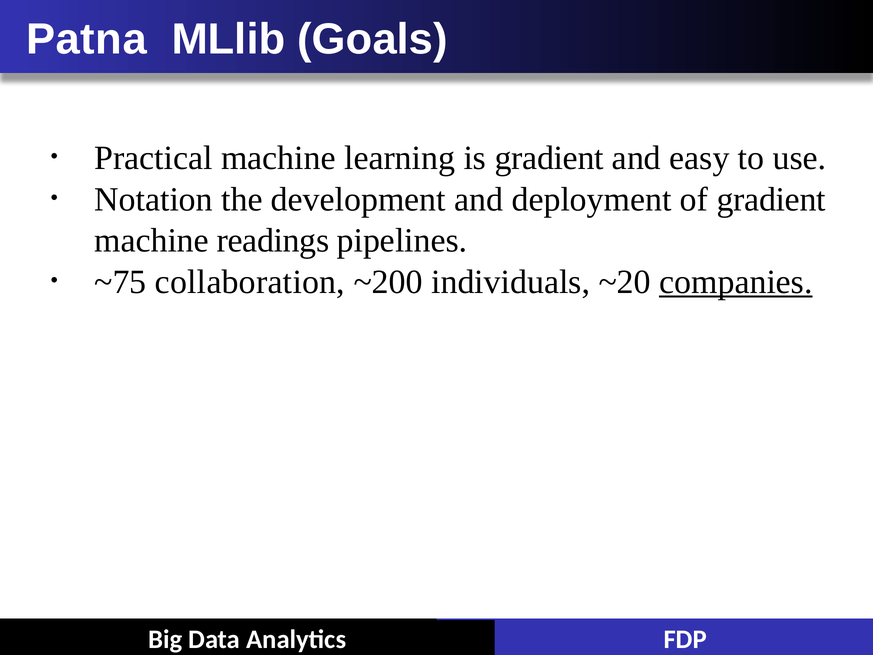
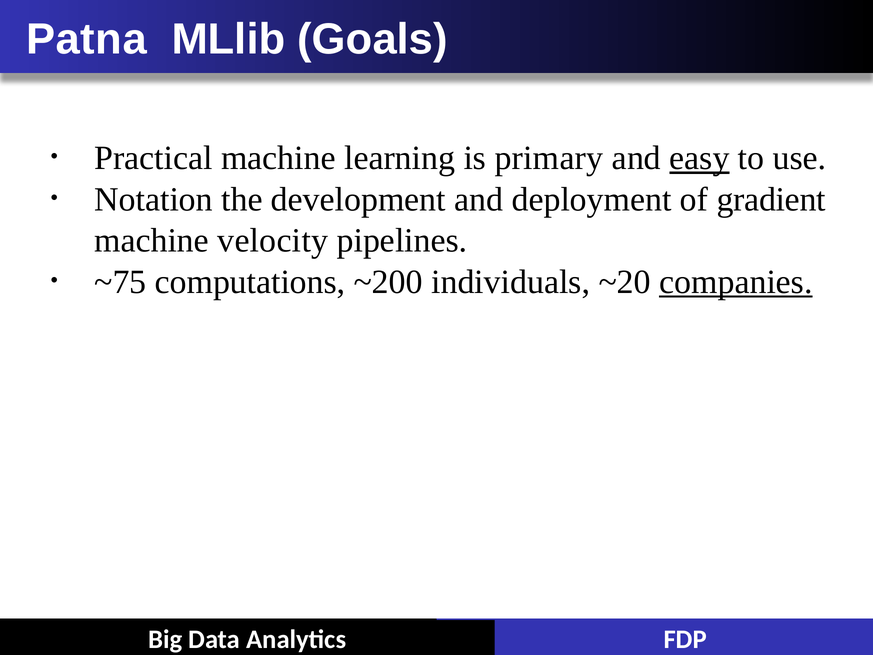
is gradient: gradient -> primary
easy underline: none -> present
readings: readings -> velocity
collaboration: collaboration -> computations
